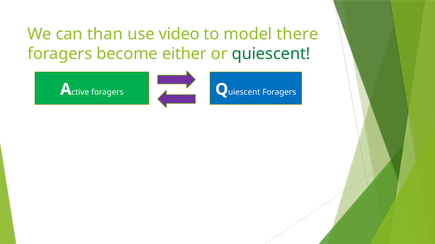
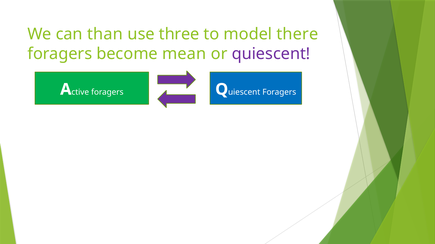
video: video -> three
either: either -> mean
quiescent colour: green -> purple
